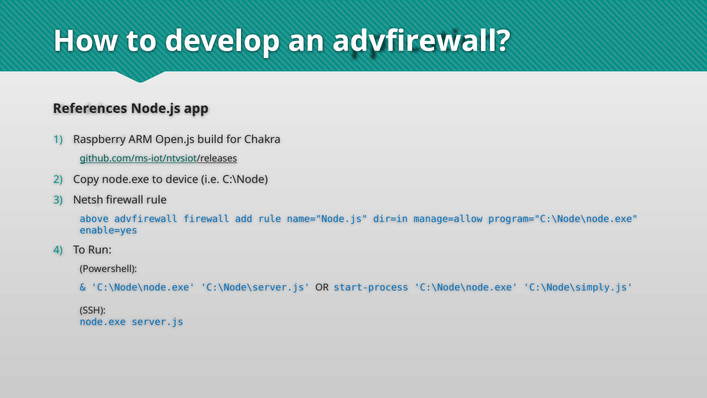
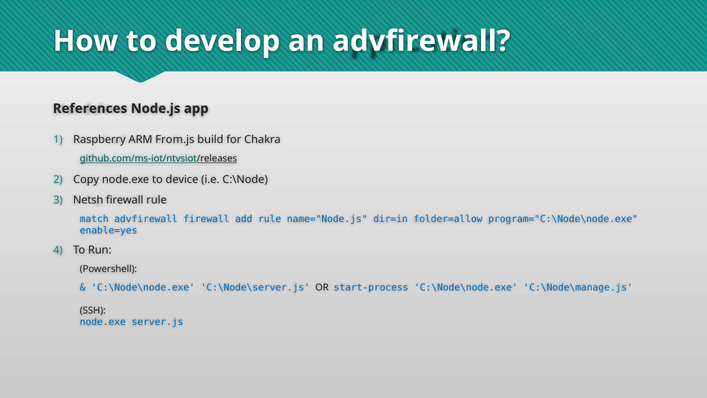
Open.js: Open.js -> From.js
above: above -> match
manage=allow: manage=allow -> folder=allow
C:\Node\simply.js: C:\Node\simply.js -> C:\Node\manage.js
